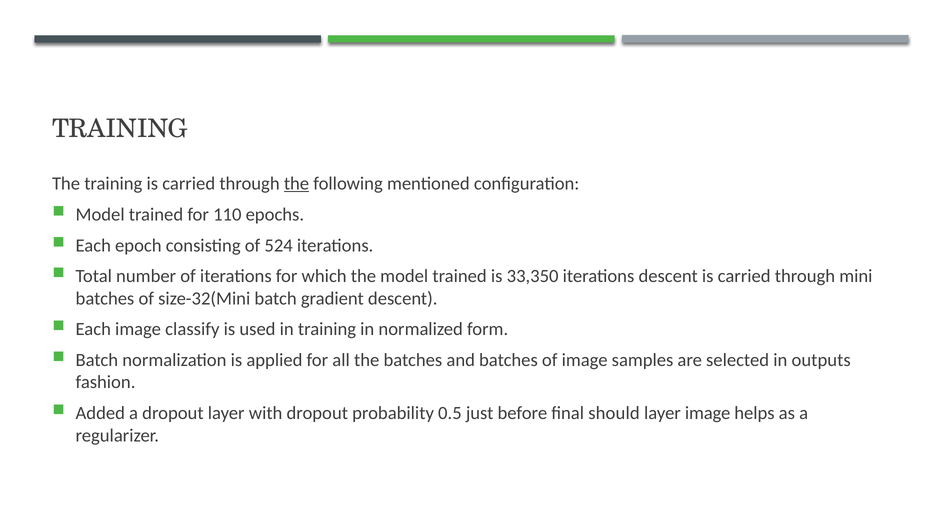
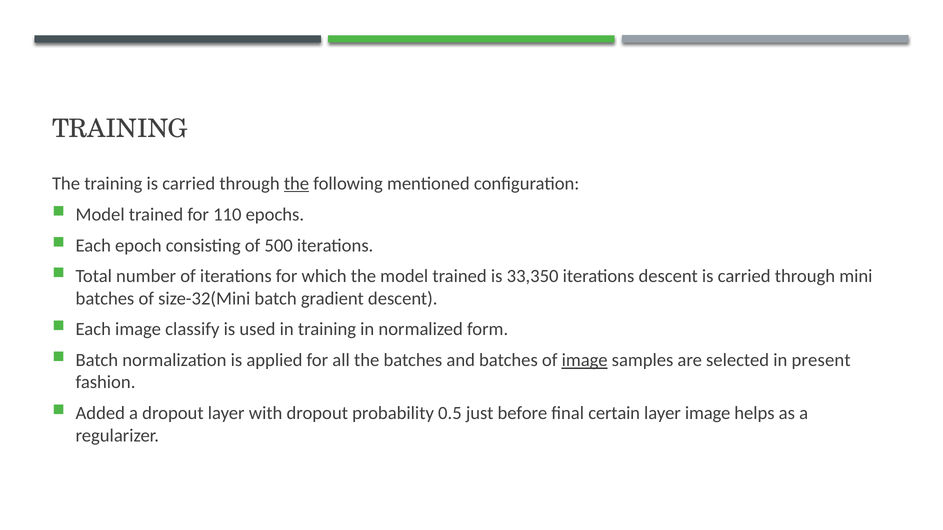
524: 524 -> 500
image at (585, 361) underline: none -> present
outputs: outputs -> present
should: should -> certain
